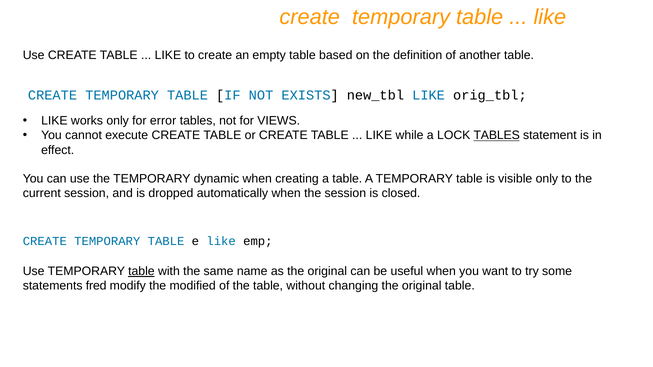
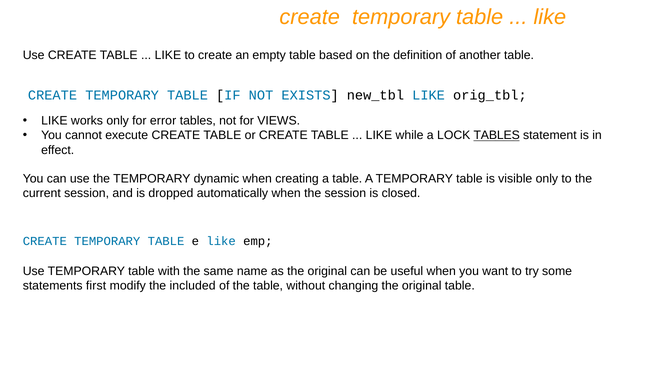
table at (141, 271) underline: present -> none
fred: fred -> first
modified: modified -> included
